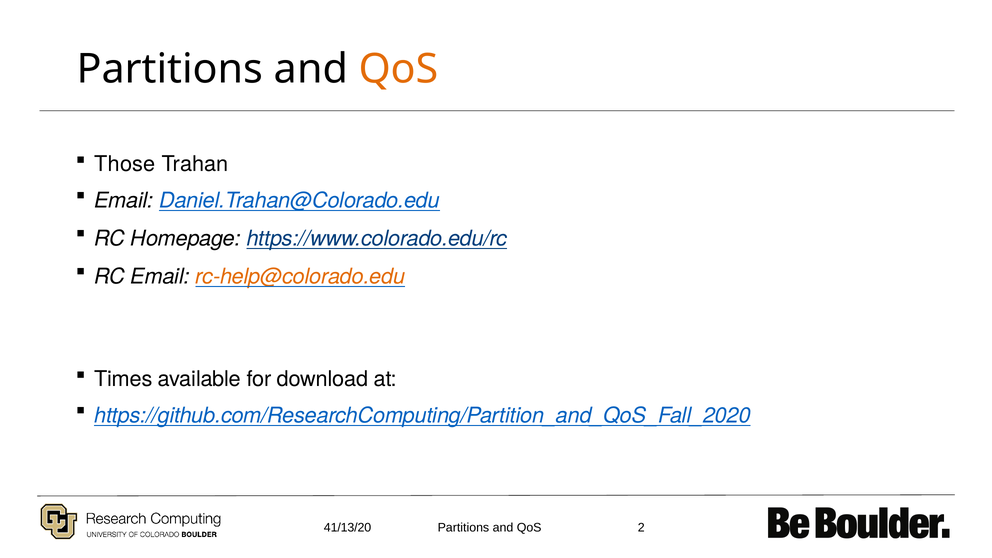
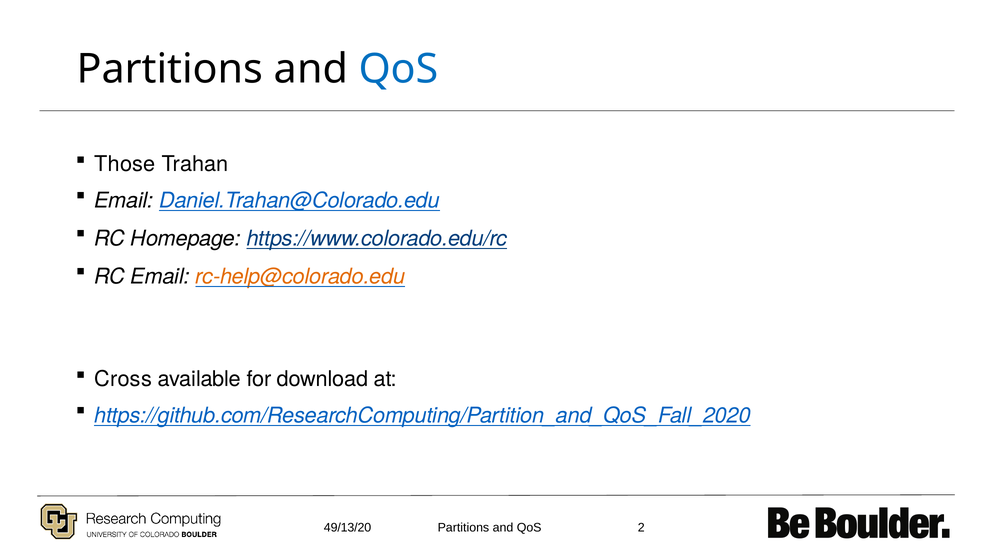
QoS at (399, 69) colour: orange -> blue
Times: Times -> Cross
41/13/20: 41/13/20 -> 49/13/20
